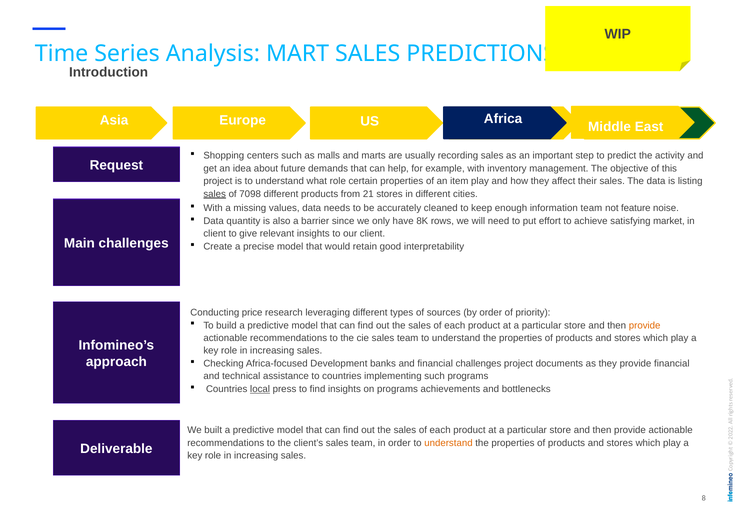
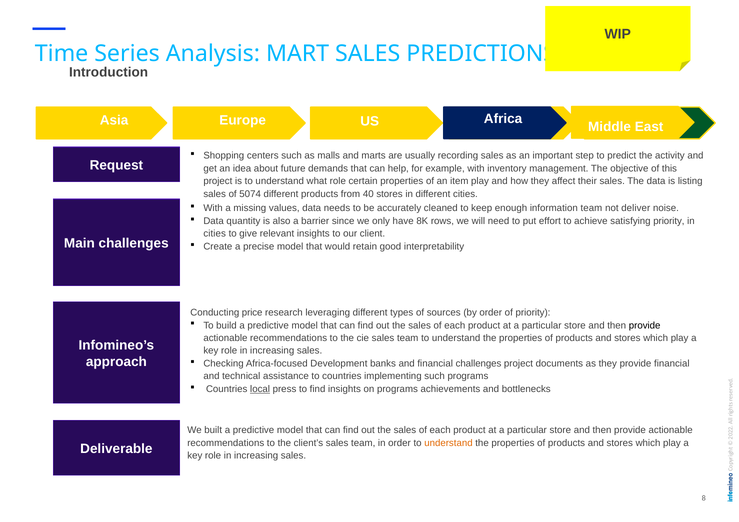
sales at (215, 194) underline: present -> none
7098: 7098 -> 5074
21: 21 -> 40
feature: feature -> deliver
satisfying market: market -> priority
client at (215, 234): client -> cities
provide at (645, 326) colour: orange -> black
